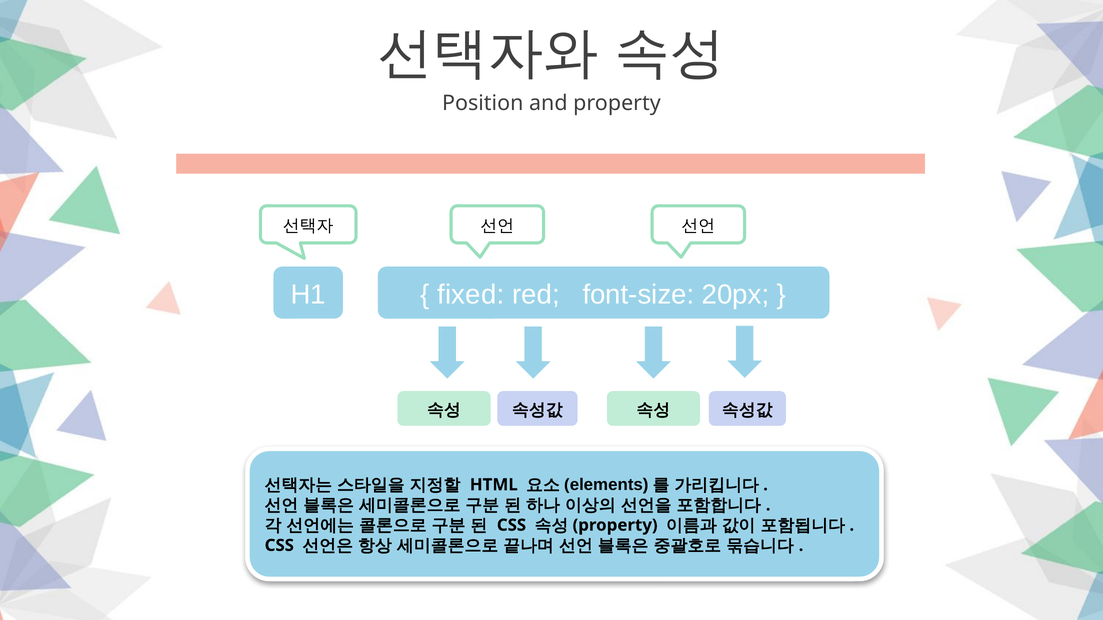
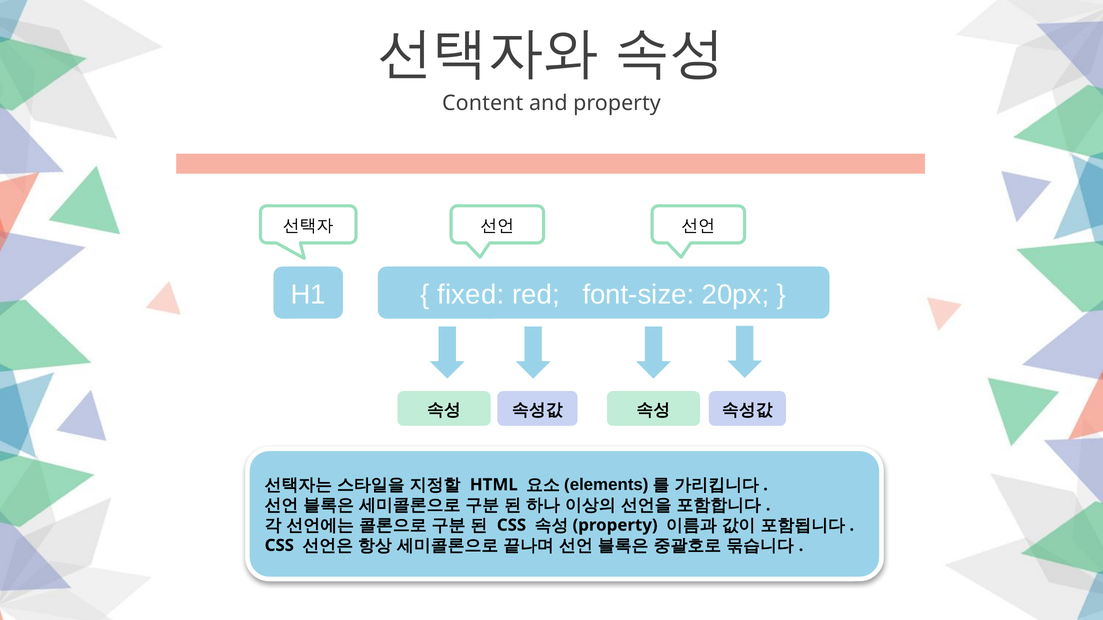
Position: Position -> Content
